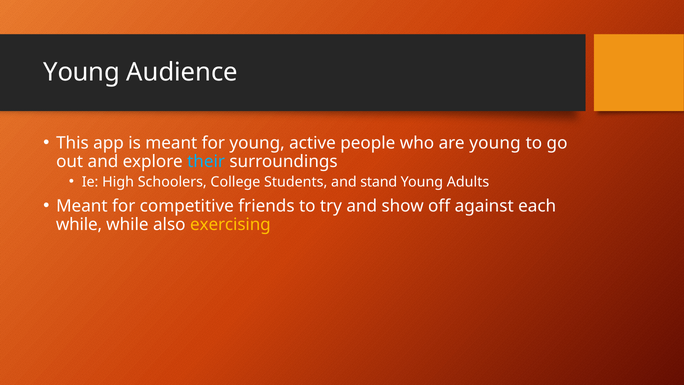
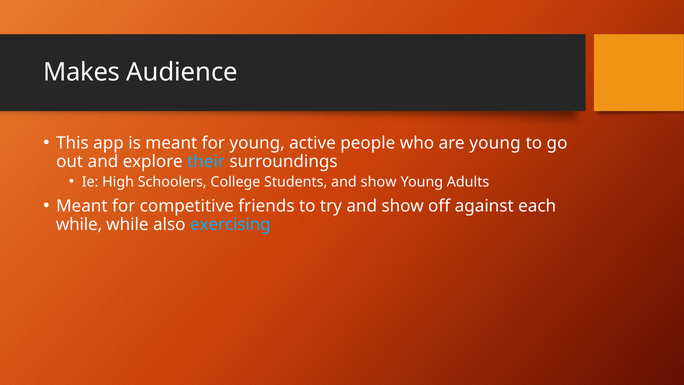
Young at (82, 72): Young -> Makes
Students and stand: stand -> show
exercising colour: yellow -> light blue
